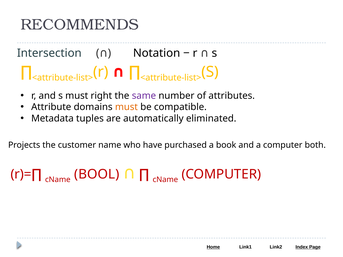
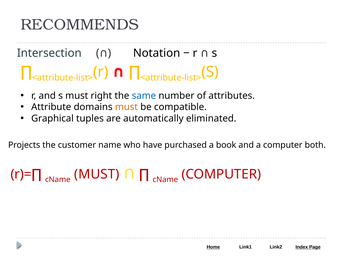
same colour: purple -> blue
Metadata: Metadata -> Graphical
cName BOOL: BOOL -> MUST
